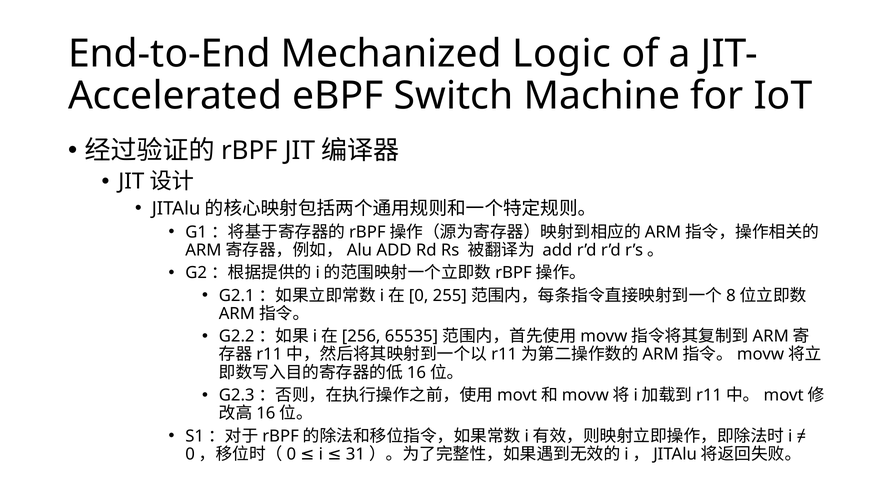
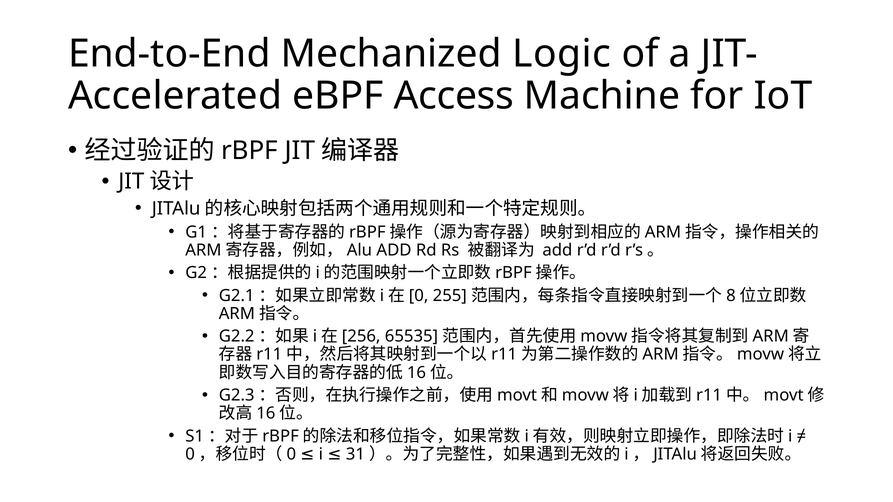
Switch: Switch -> Access
